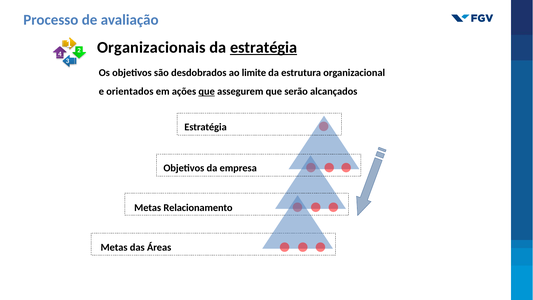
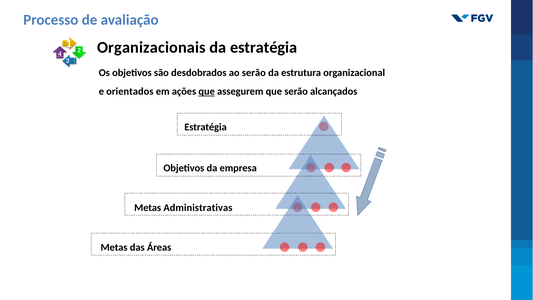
estratégia at (264, 48) underline: present -> none
ao limite: limite -> serão
Relacionamento: Relacionamento -> Administrativas
